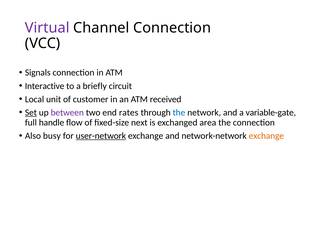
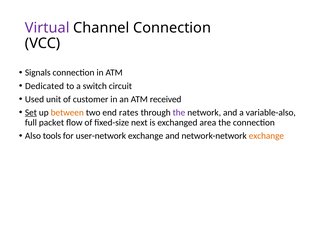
Interactive: Interactive -> Dedicated
briefly: briefly -> switch
Local: Local -> Used
between colour: purple -> orange
the at (179, 112) colour: blue -> purple
variable-gate: variable-gate -> variable-also
handle: handle -> packet
busy: busy -> tools
user-network underline: present -> none
